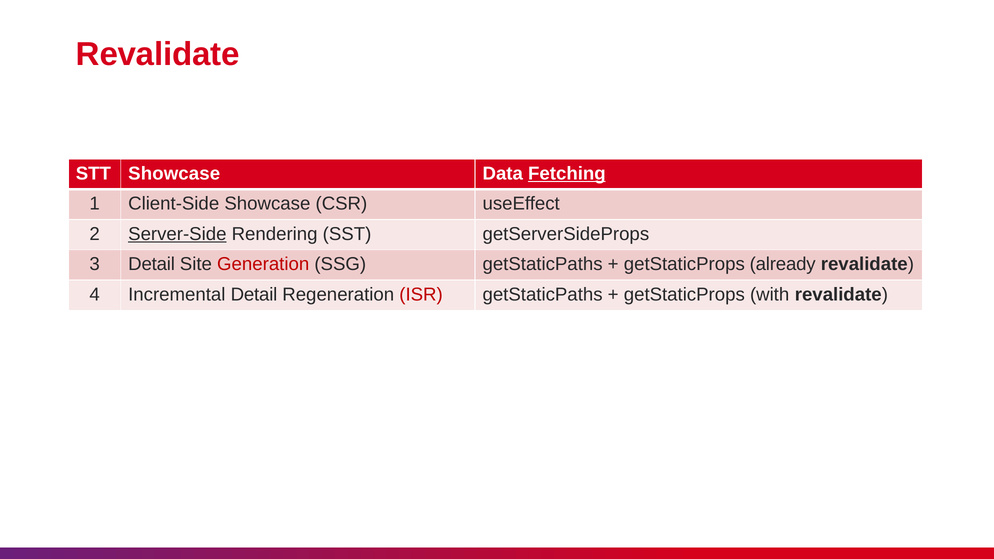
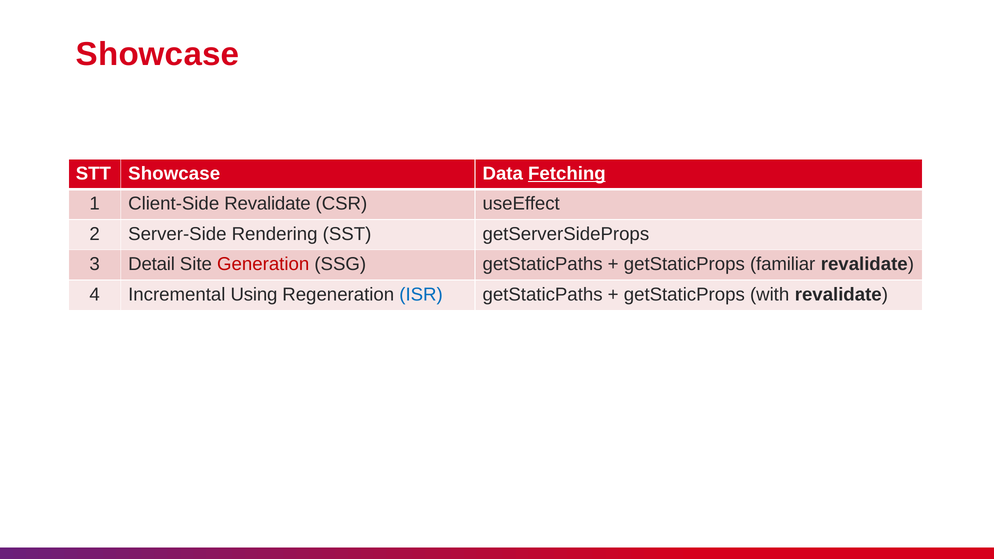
Revalidate at (158, 54): Revalidate -> Showcase
Client-Side Showcase: Showcase -> Revalidate
Server-Side underline: present -> none
already: already -> familiar
Incremental Detail: Detail -> Using
ISR colour: red -> blue
